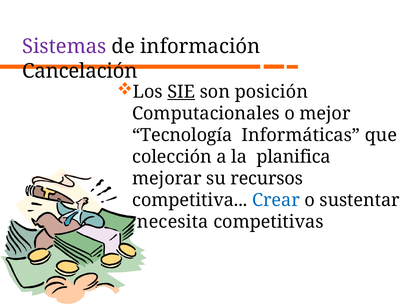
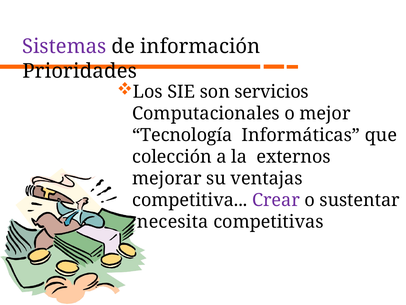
Cancelación: Cancelación -> Prioridades
SIE underline: present -> none
posición: posición -> servicios
planifica: planifica -> externos
recursos: recursos -> ventajas
Crear colour: blue -> purple
